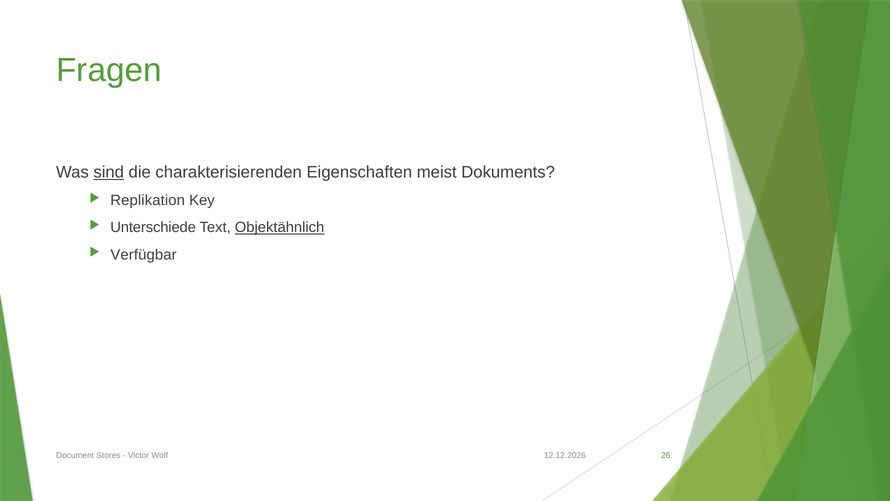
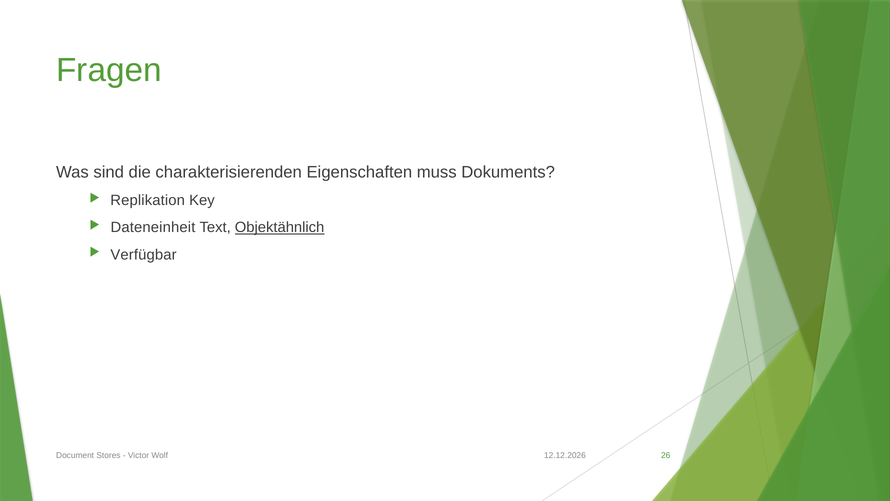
sind underline: present -> none
meist: meist -> muss
Unterschiede: Unterschiede -> Dateneinheit
